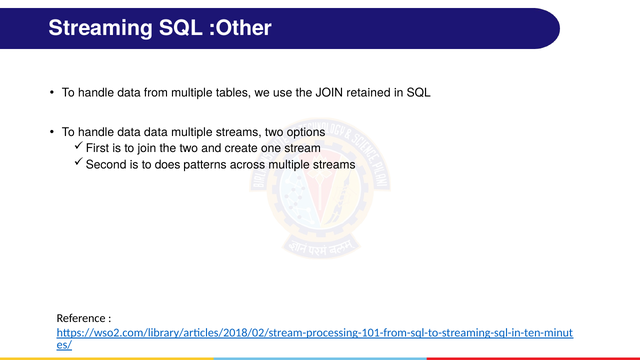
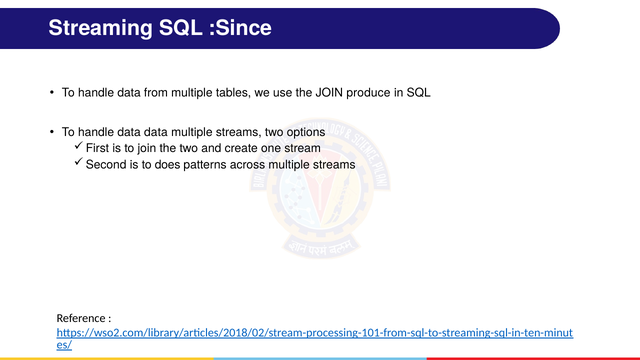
:Other: :Other -> :Since
retained: retained -> produce
